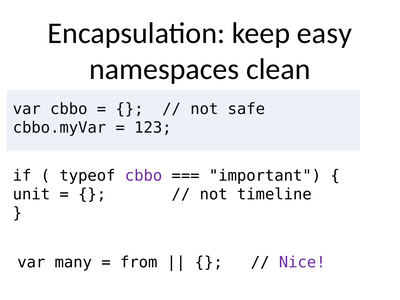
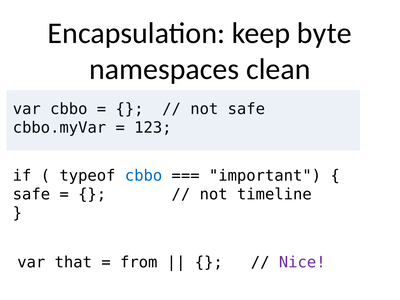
easy: easy -> byte
cbbo at (144, 176) colour: purple -> blue
unit at (31, 194): unit -> safe
many: many -> that
